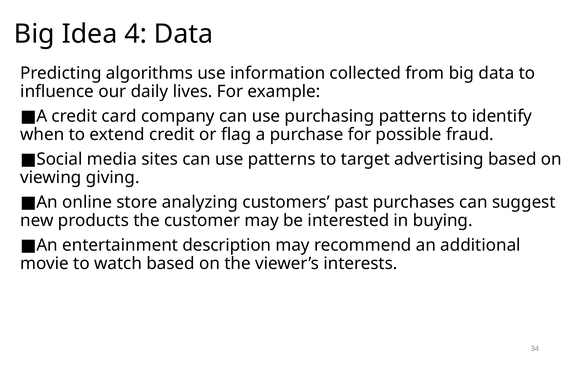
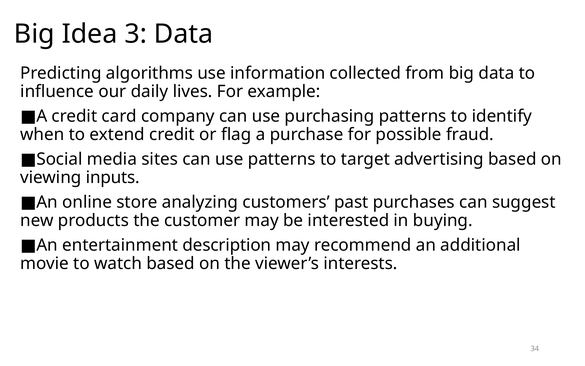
4: 4 -> 3
giving: giving -> inputs
